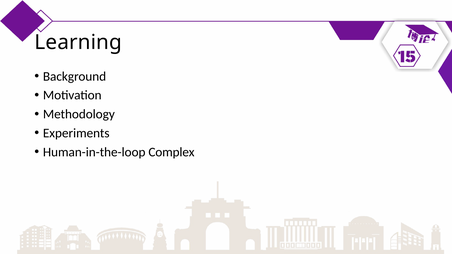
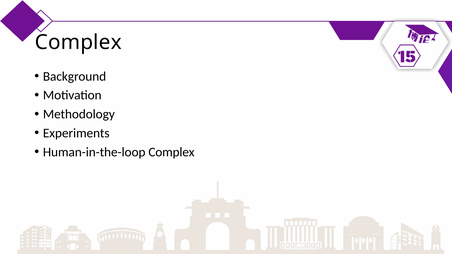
Learning at (78, 42): Learning -> Complex
